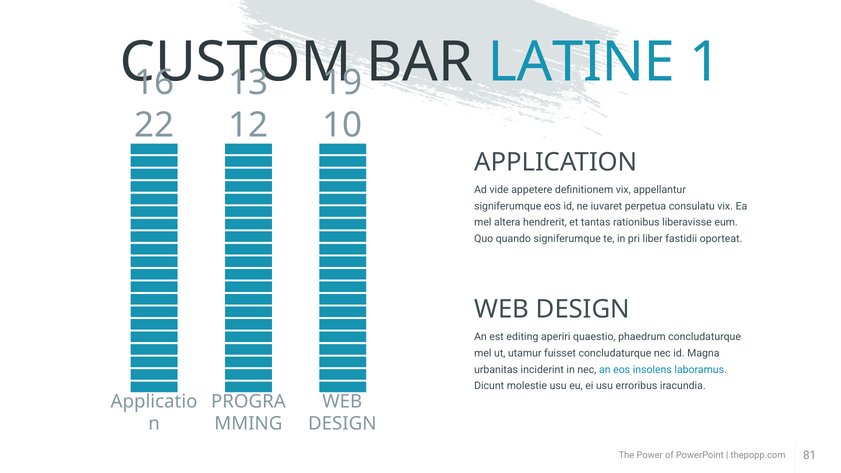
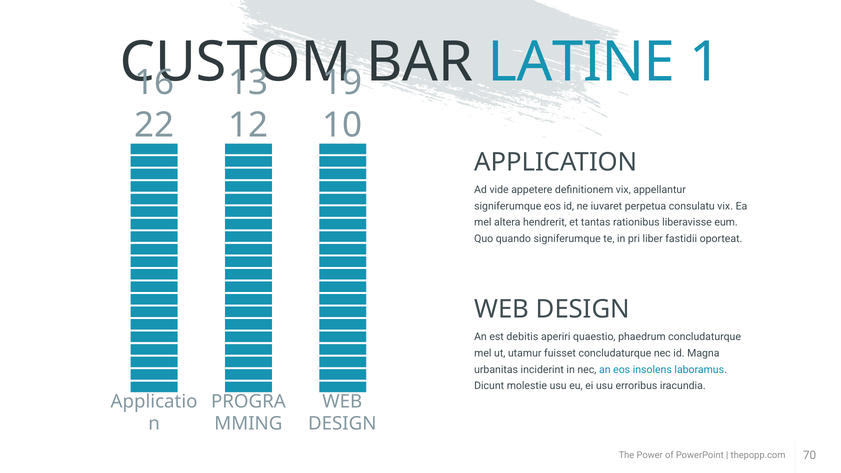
editing: editing -> debitis
81: 81 -> 70
